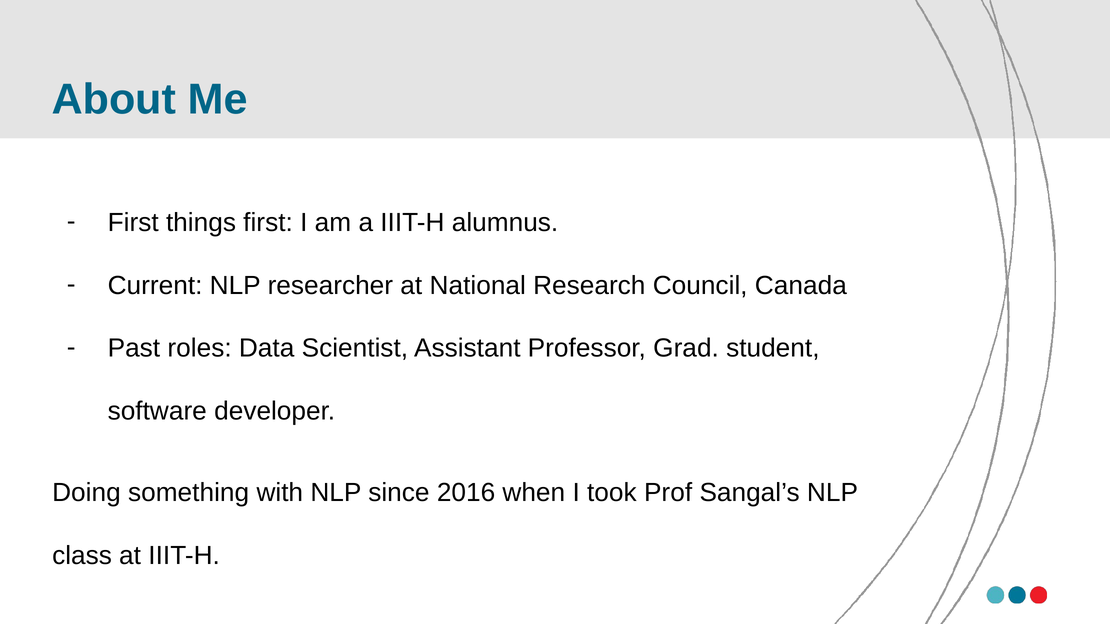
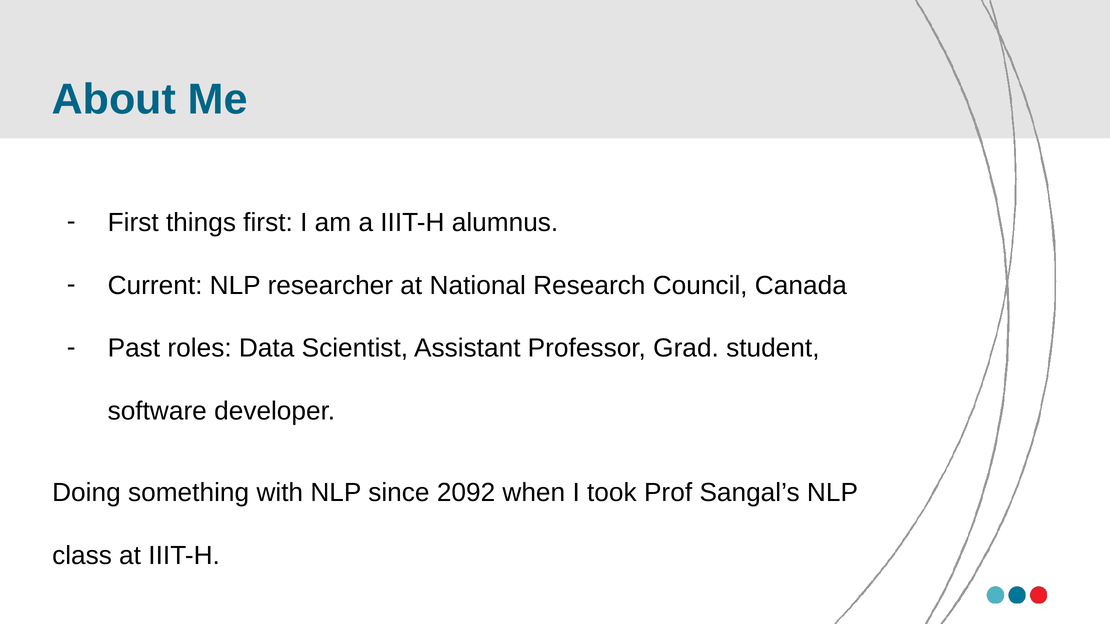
2016: 2016 -> 2092
